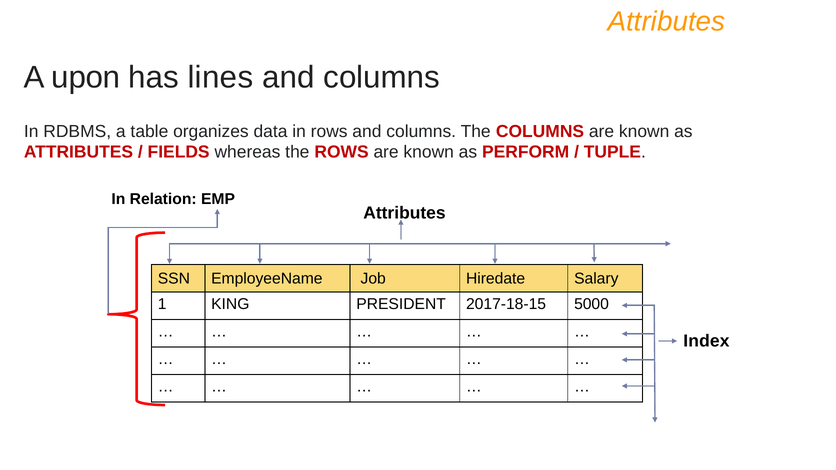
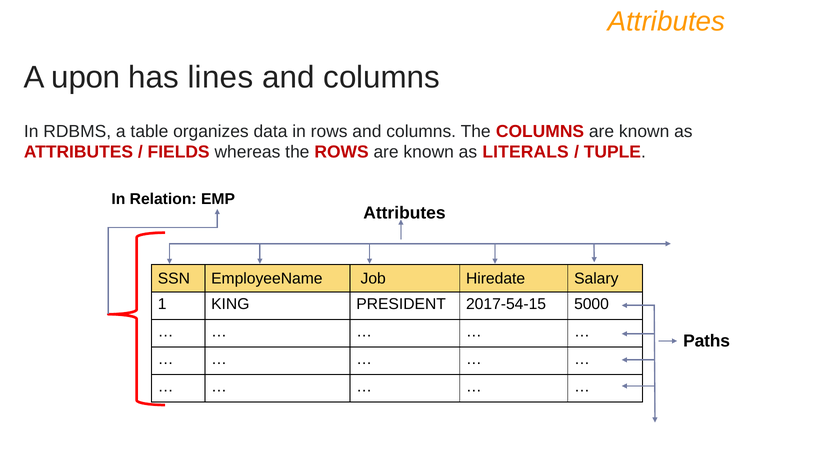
PERFORM: PERFORM -> LITERALS
2017-18-15: 2017-18-15 -> 2017-54-15
Index: Index -> Paths
